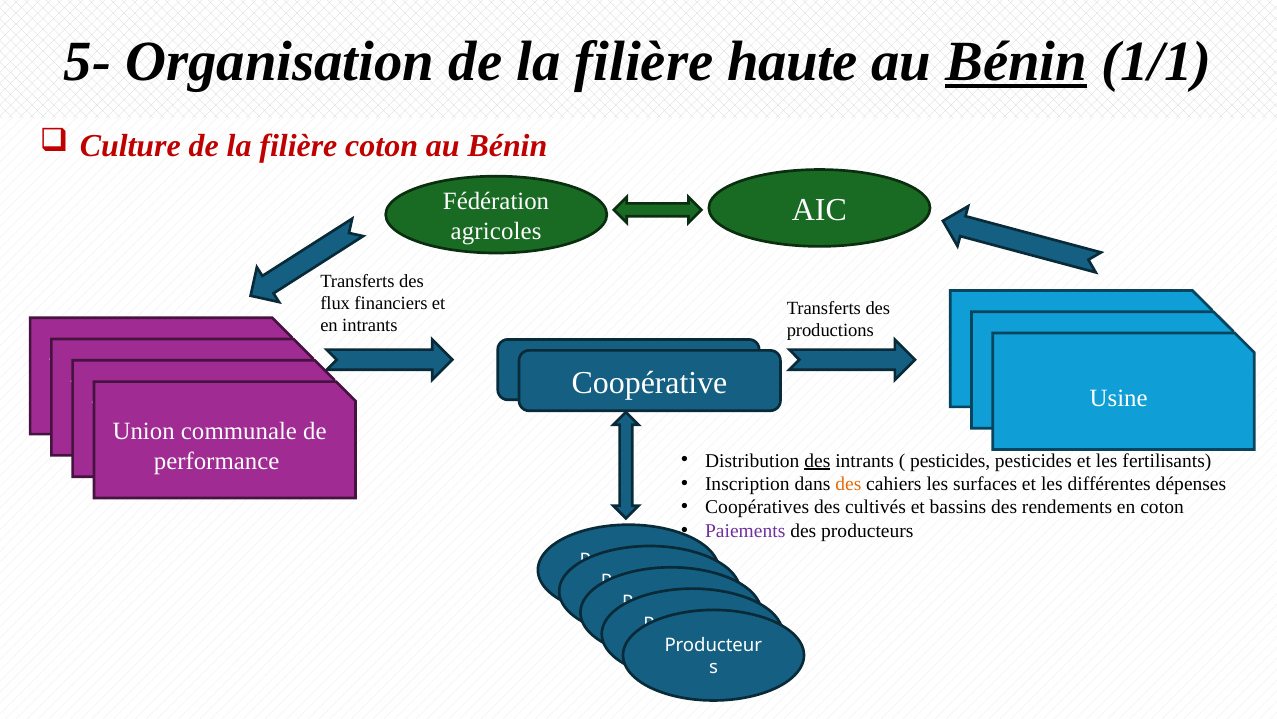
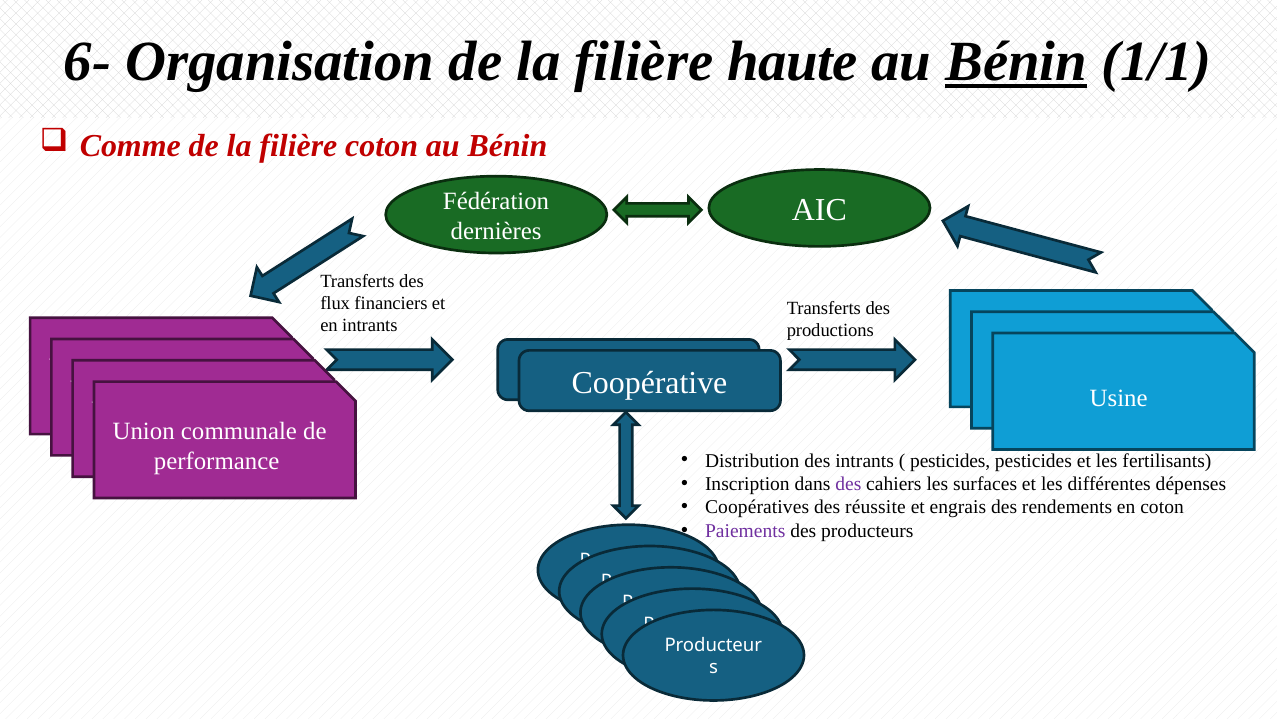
5-: 5- -> 6-
Culture: Culture -> Comme
agricoles: agricoles -> dernières
des at (817, 460) underline: present -> none
des at (848, 484) colour: orange -> purple
cultivés: cultivés -> réussite
bassins: bassins -> engrais
